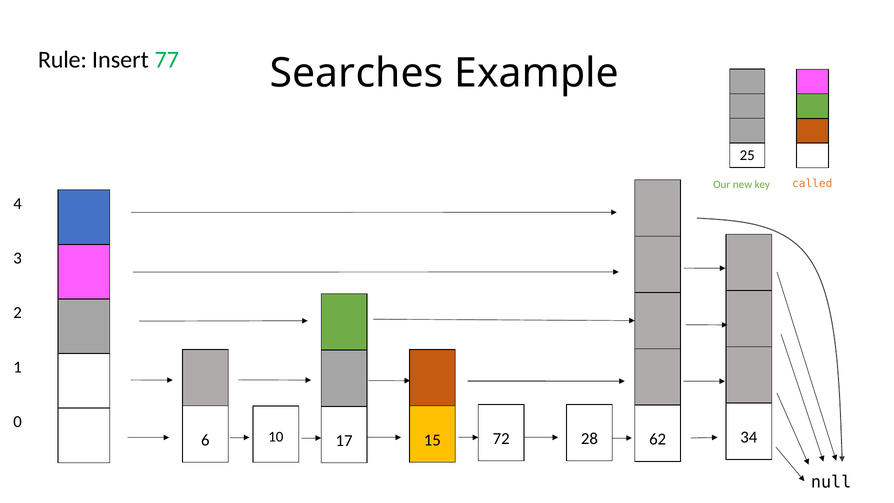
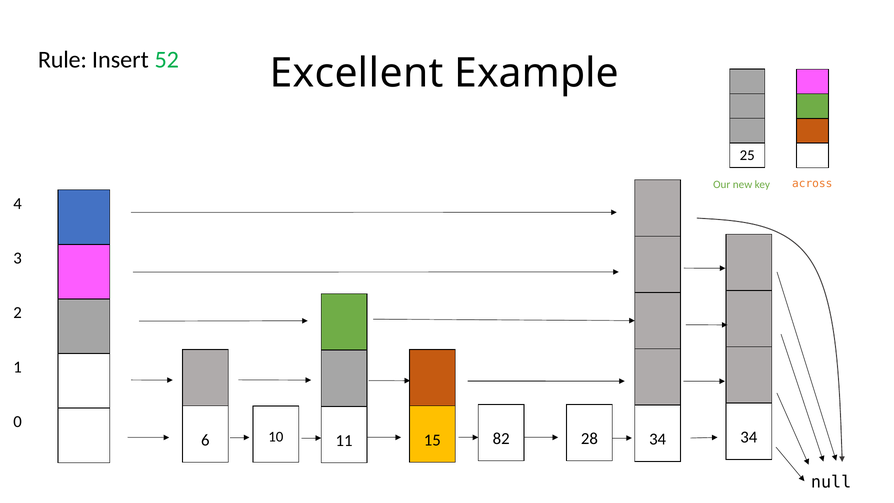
77: 77 -> 52
Searches: Searches -> Excellent
called: called -> across
17: 17 -> 11
72: 72 -> 82
28 62: 62 -> 34
